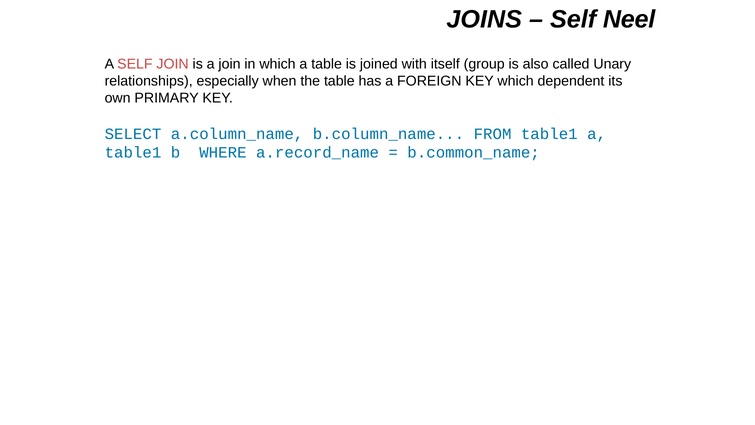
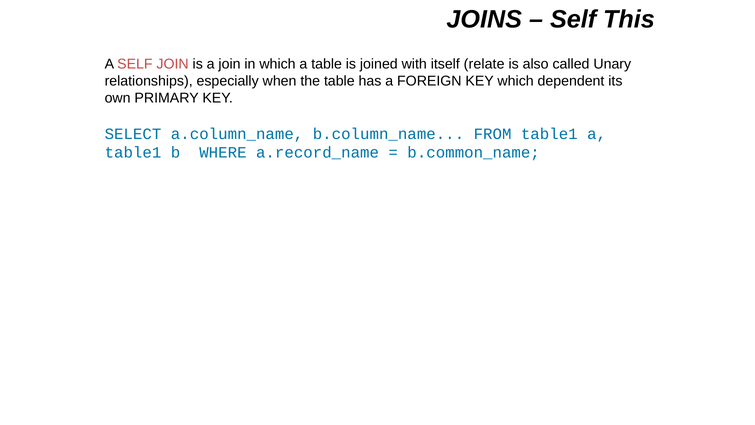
Neel: Neel -> This
group: group -> relate
